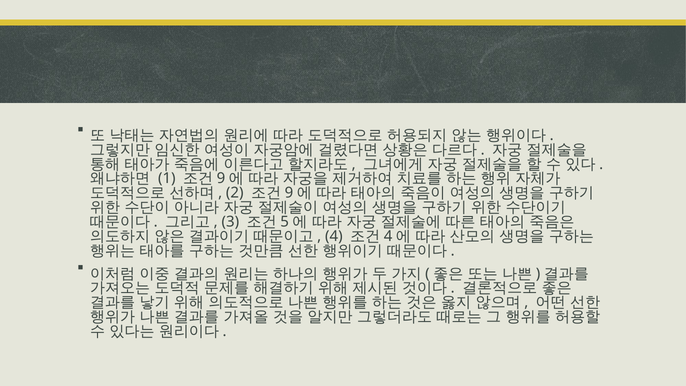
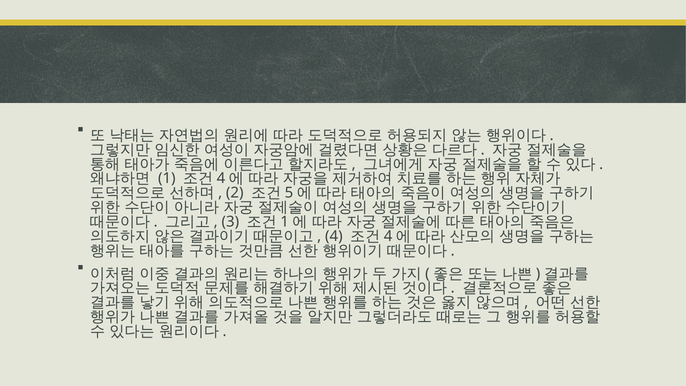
9 at (221, 178): 9 -> 4
9 at (289, 193): 9 -> 5
5 at (285, 222): 5 -> 1
